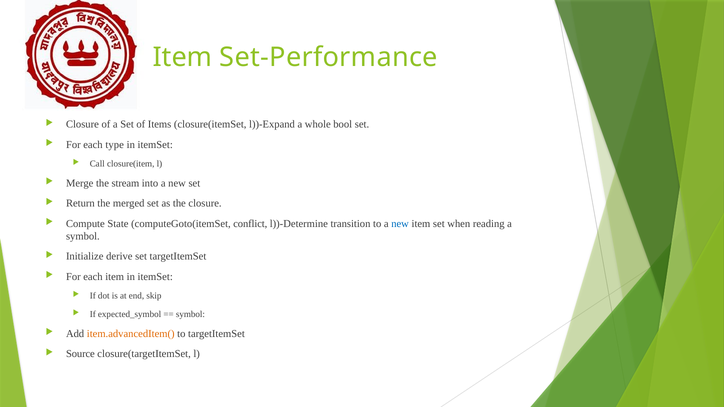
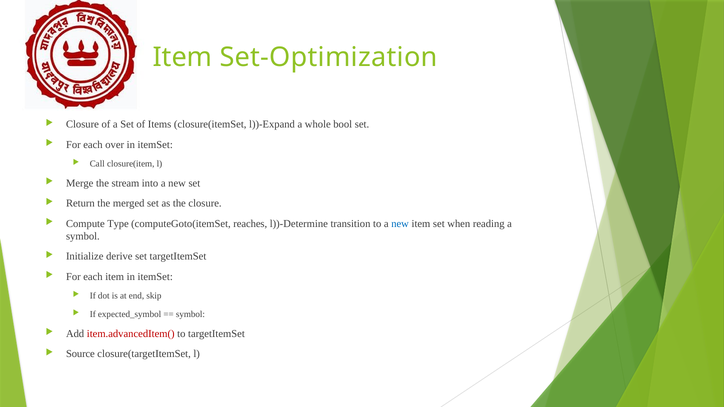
Set-Performance: Set-Performance -> Set-Optimization
type: type -> over
State: State -> Type
conflict: conflict -> reaches
item.advancedItem( colour: orange -> red
